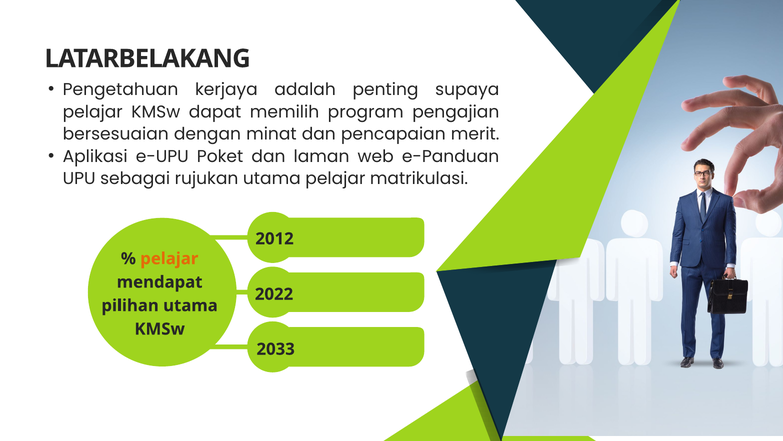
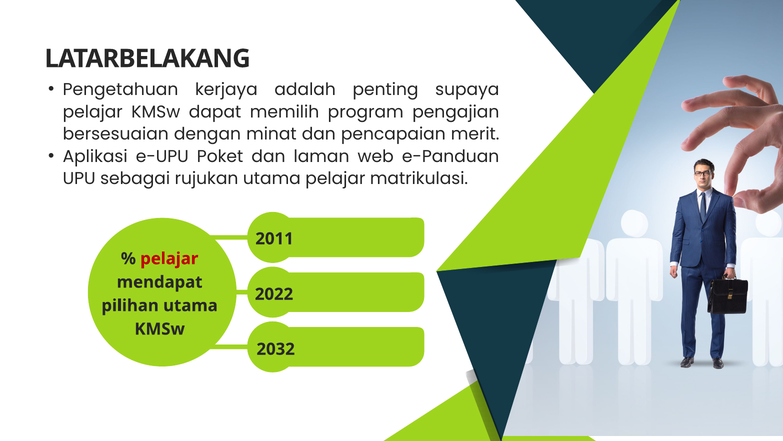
2012: 2012 -> 2011
pelajar at (169, 258) colour: orange -> red
2033: 2033 -> 2032
